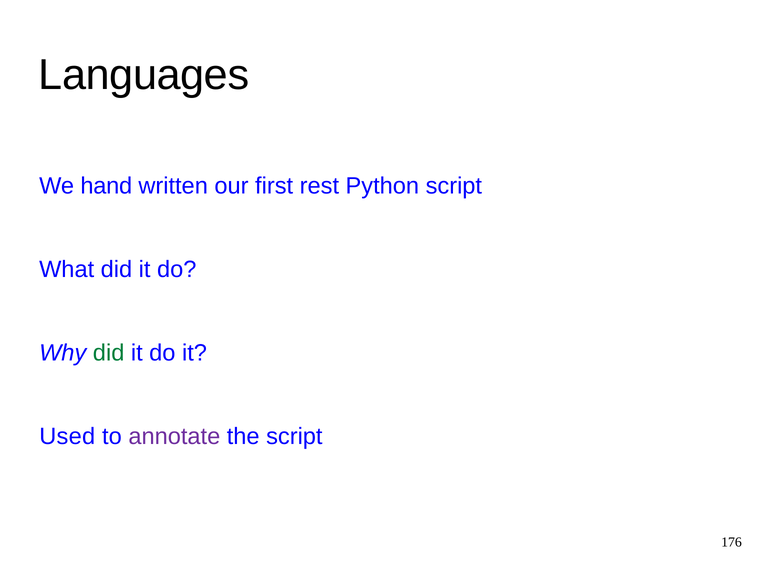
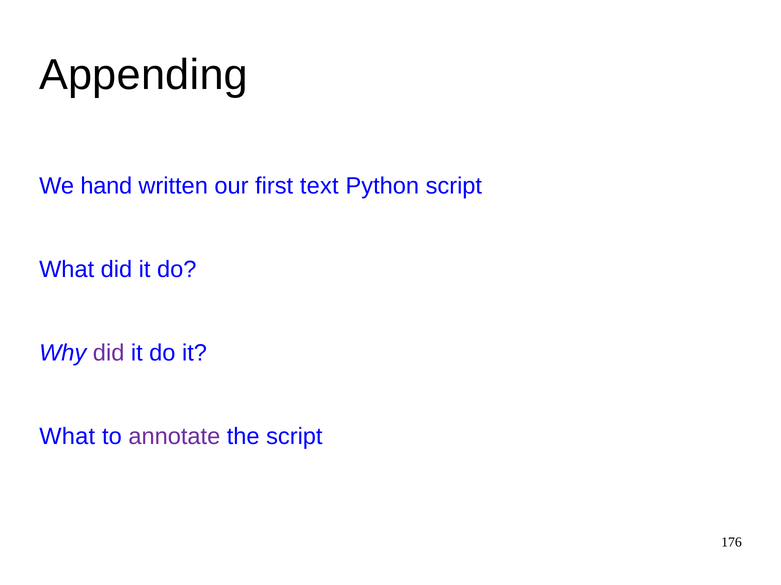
Languages: Languages -> Appending
rest: rest -> text
did at (109, 353) colour: green -> purple
Used at (67, 437): Used -> What
